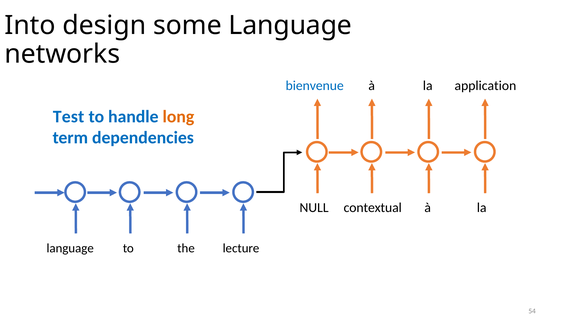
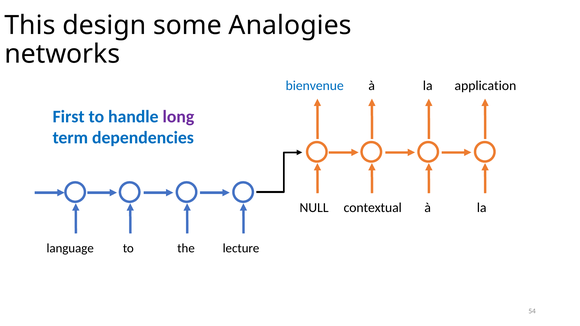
Into: Into -> This
some Language: Language -> Analogies
Test: Test -> First
long colour: orange -> purple
